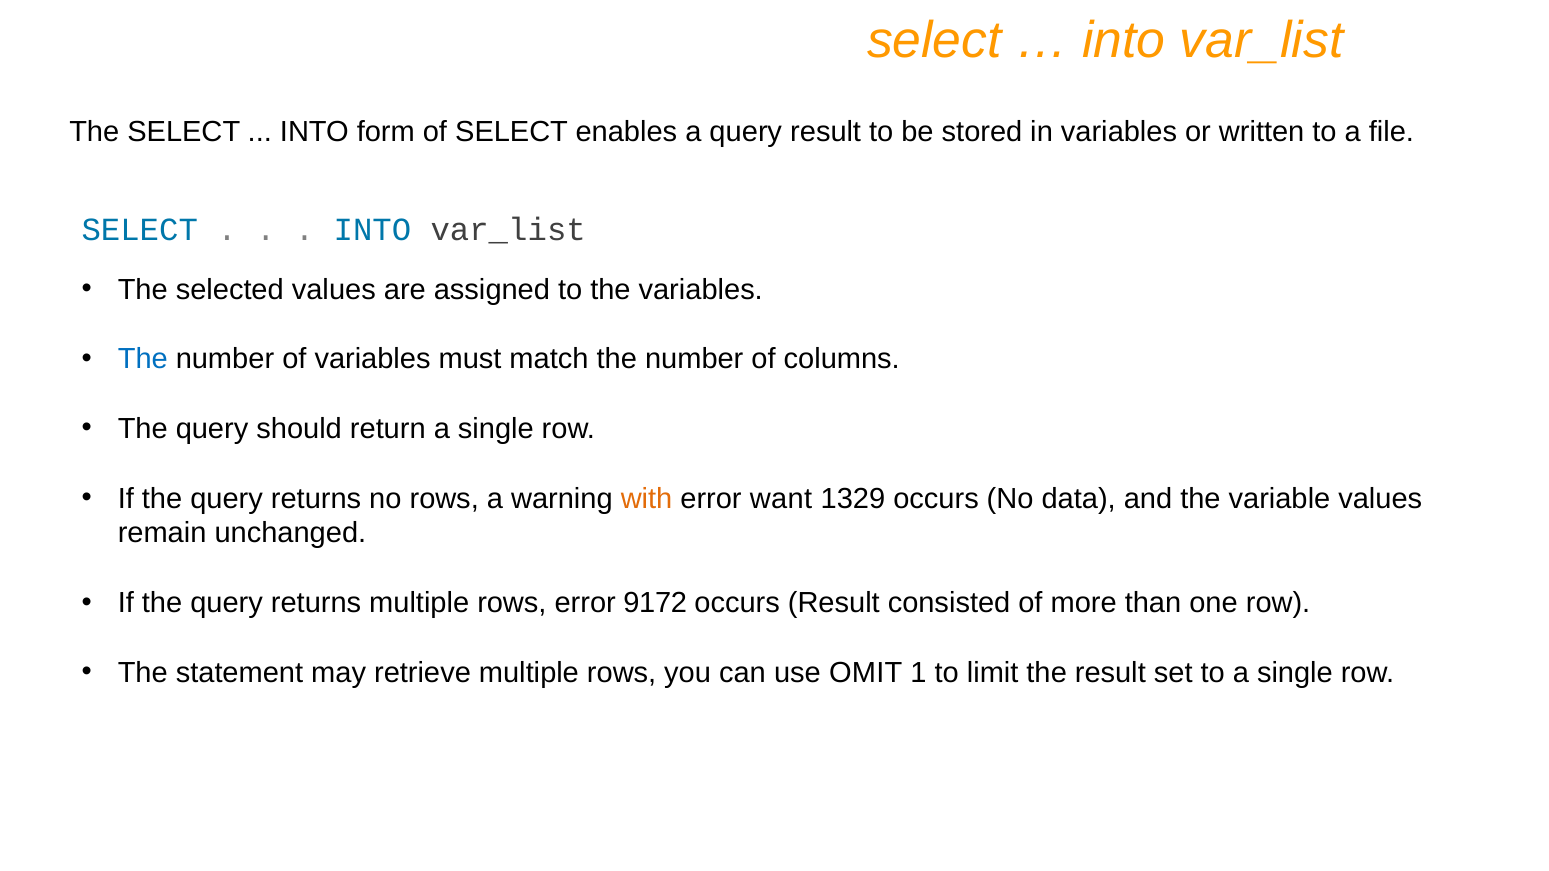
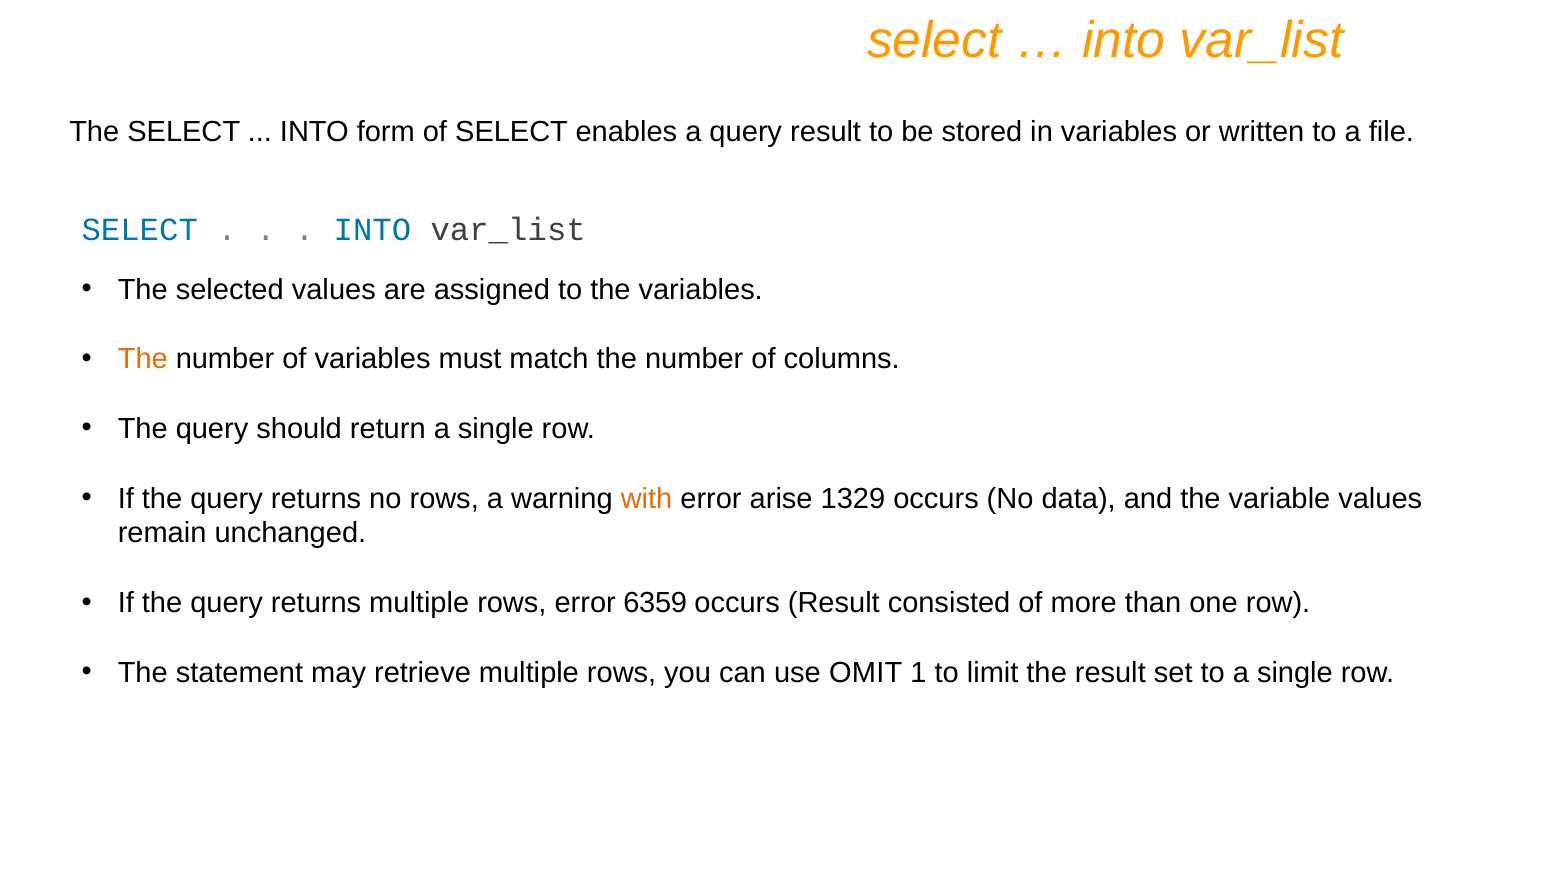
The at (143, 359) colour: blue -> orange
want: want -> arise
9172: 9172 -> 6359
